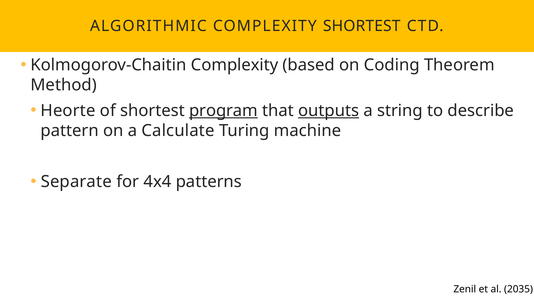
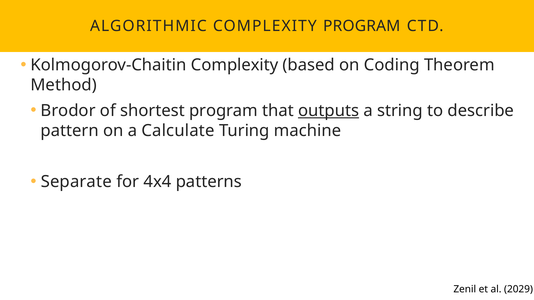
COMPLEXITY SHORTEST: SHORTEST -> PROGRAM
Heorte: Heorte -> Brodor
program at (223, 111) underline: present -> none
2035: 2035 -> 2029
